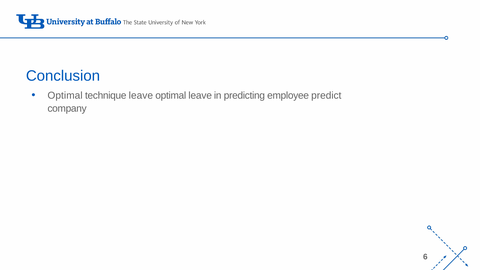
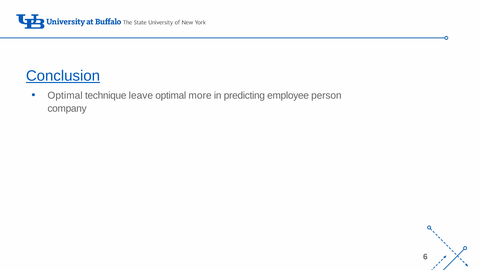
Conclusion underline: none -> present
optimal leave: leave -> more
predict: predict -> person
